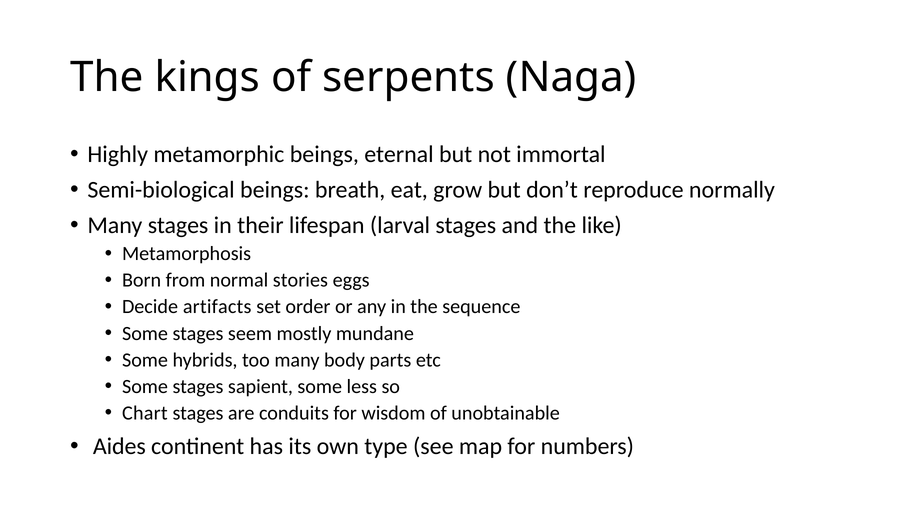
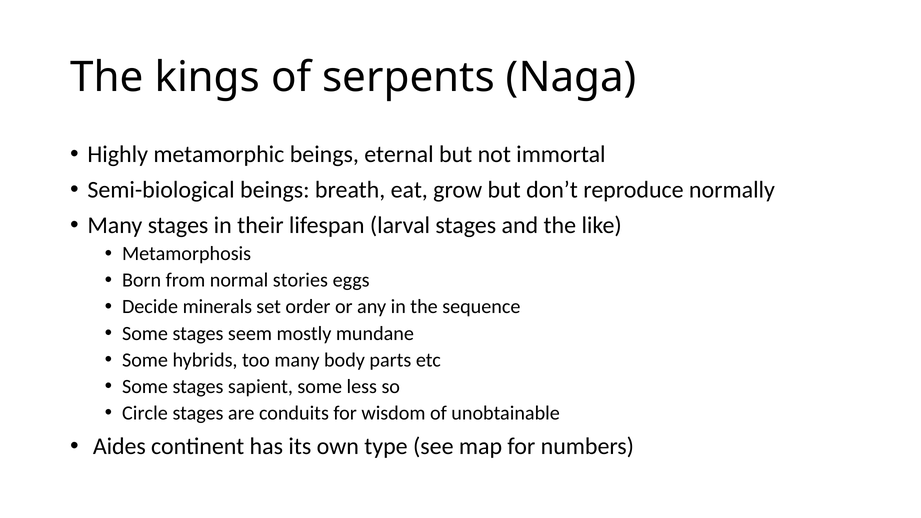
artifacts: artifacts -> minerals
Chart: Chart -> Circle
